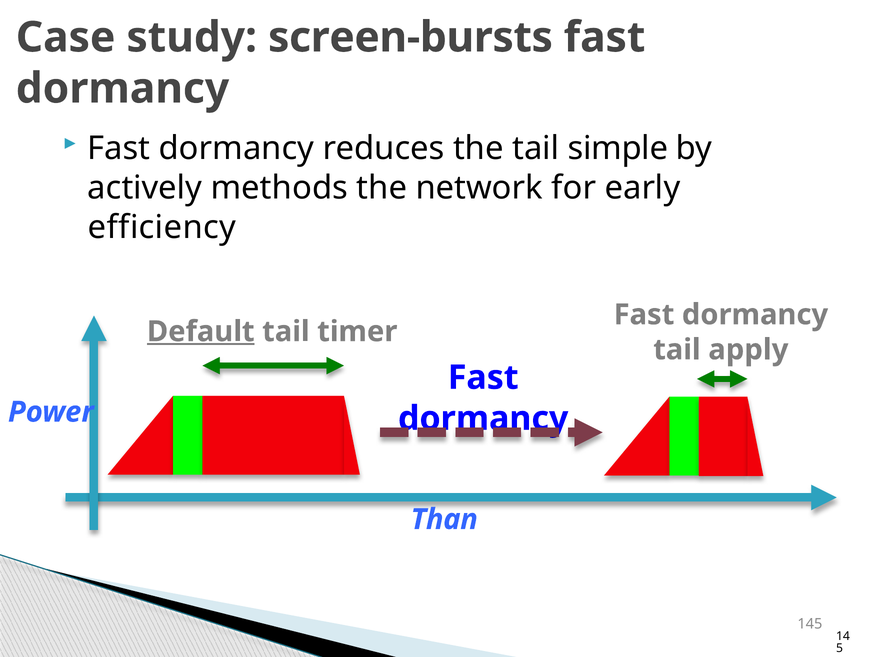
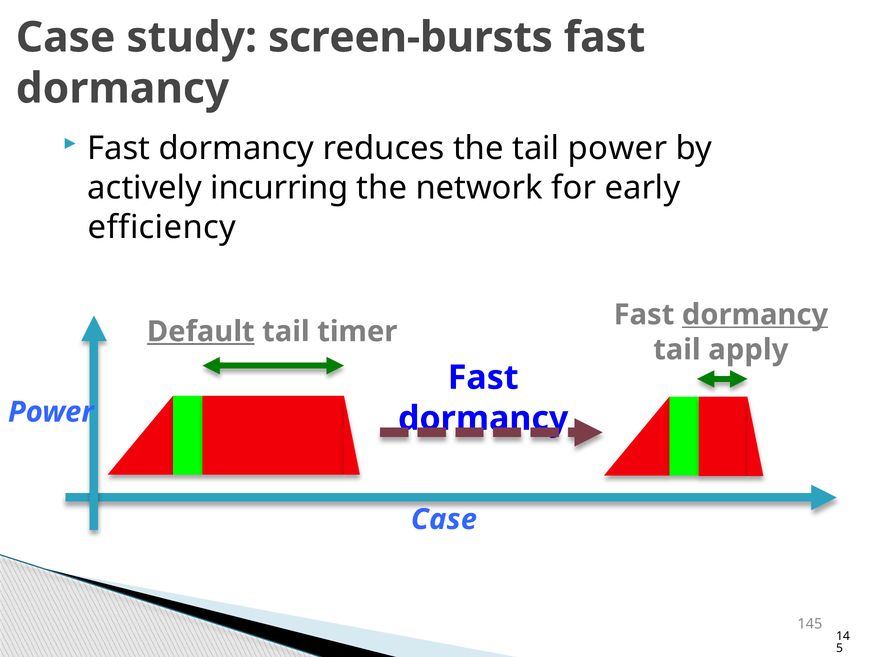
tail simple: simple -> power
methods: methods -> incurring
dormancy at (755, 314) underline: none -> present
Than at (444, 519): Than -> Case
